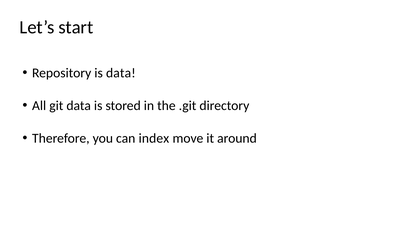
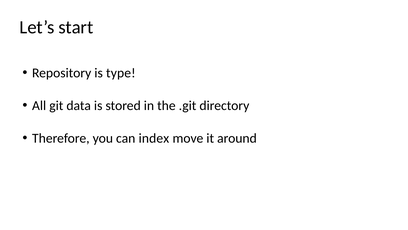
is data: data -> type
